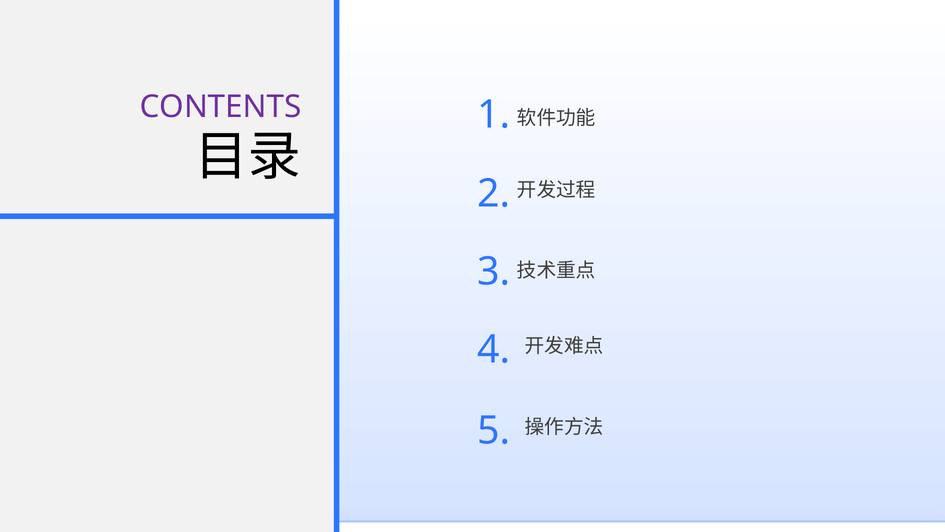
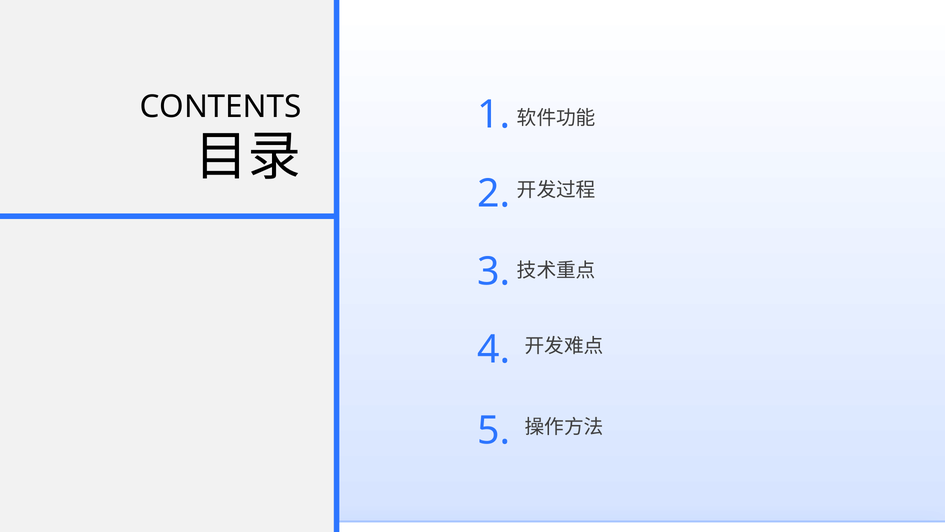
CONTENTS colour: purple -> black
